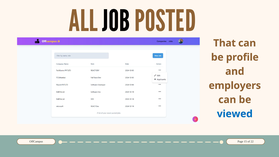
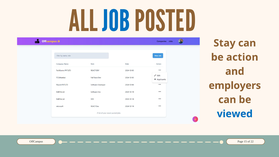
JOB colour: black -> blue
That: That -> Stay
profile: profile -> action
